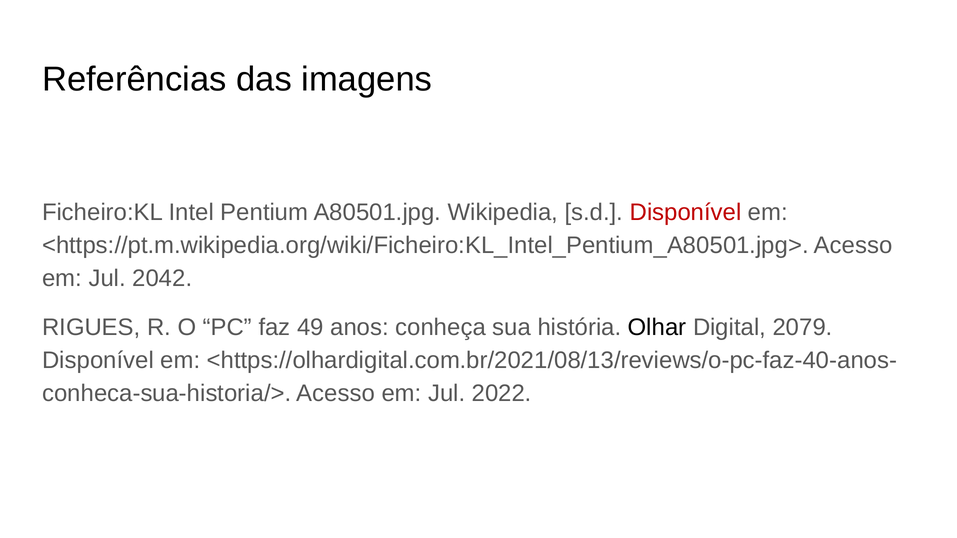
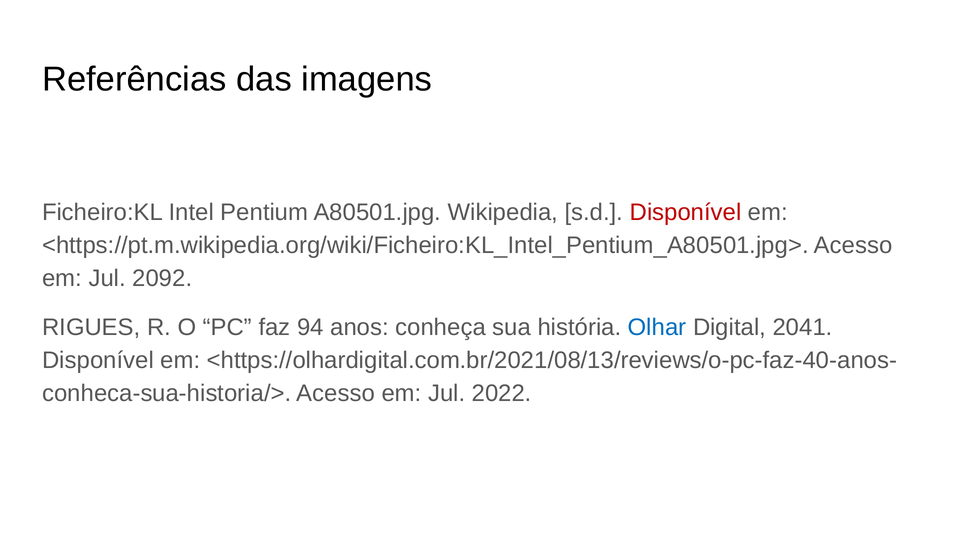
2042: 2042 -> 2092
49: 49 -> 94
Olhar colour: black -> blue
2079: 2079 -> 2041
